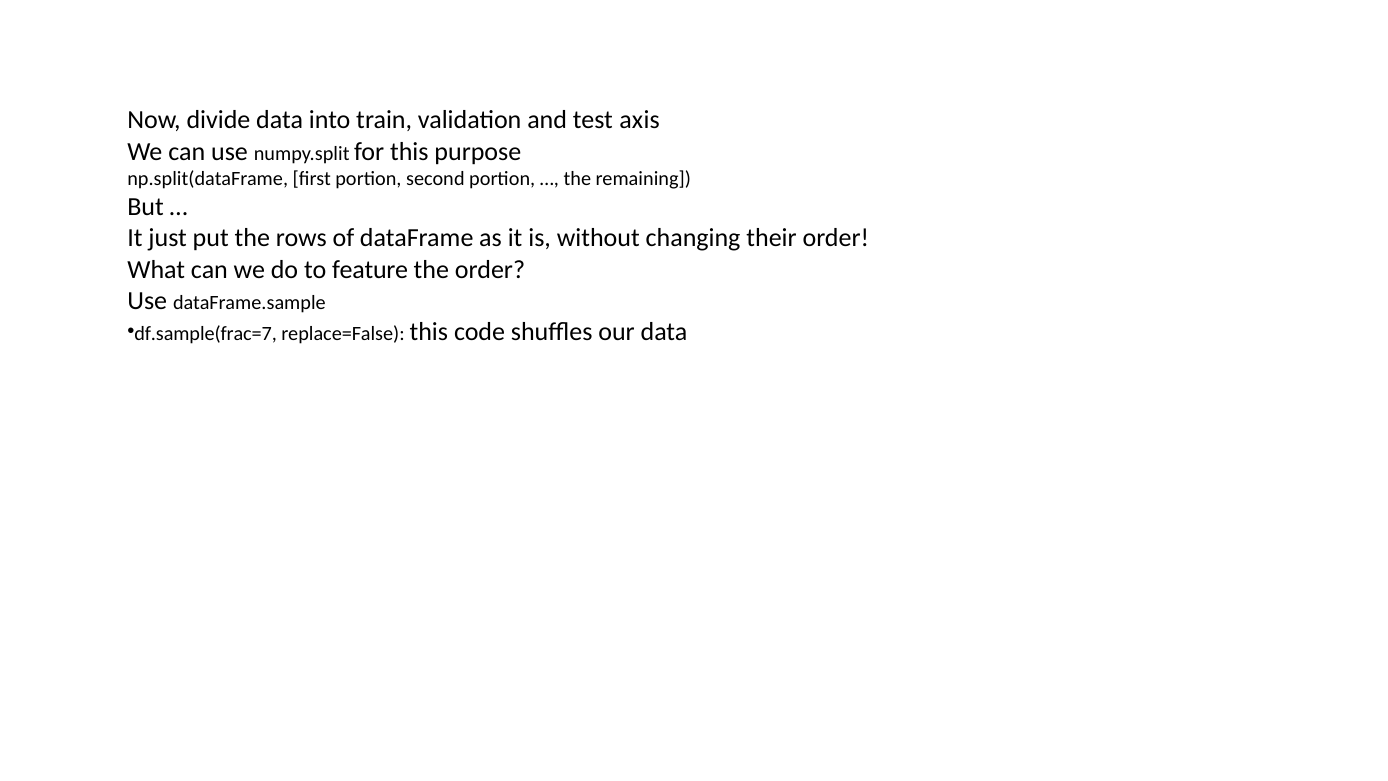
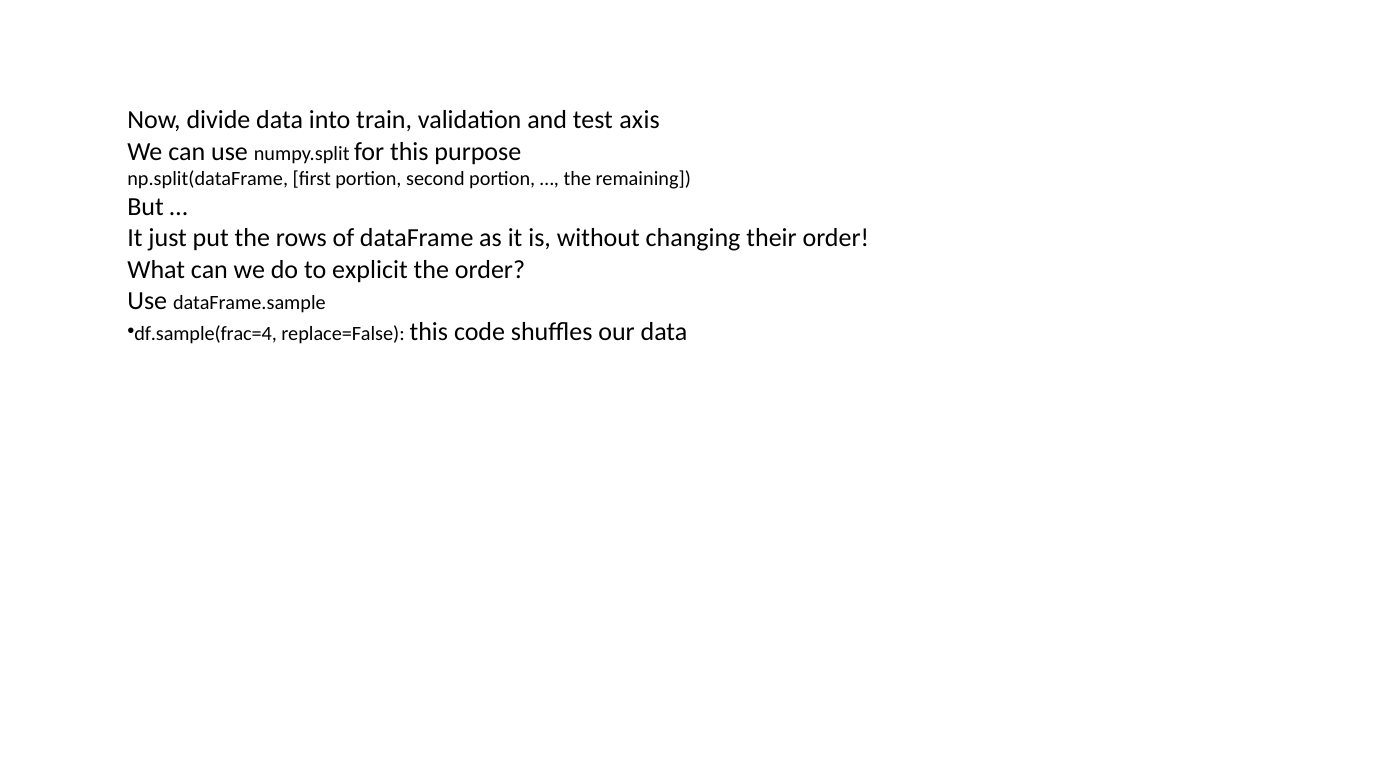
feature: feature -> explicit
df.sample(frac=7: df.sample(frac=7 -> df.sample(frac=4
